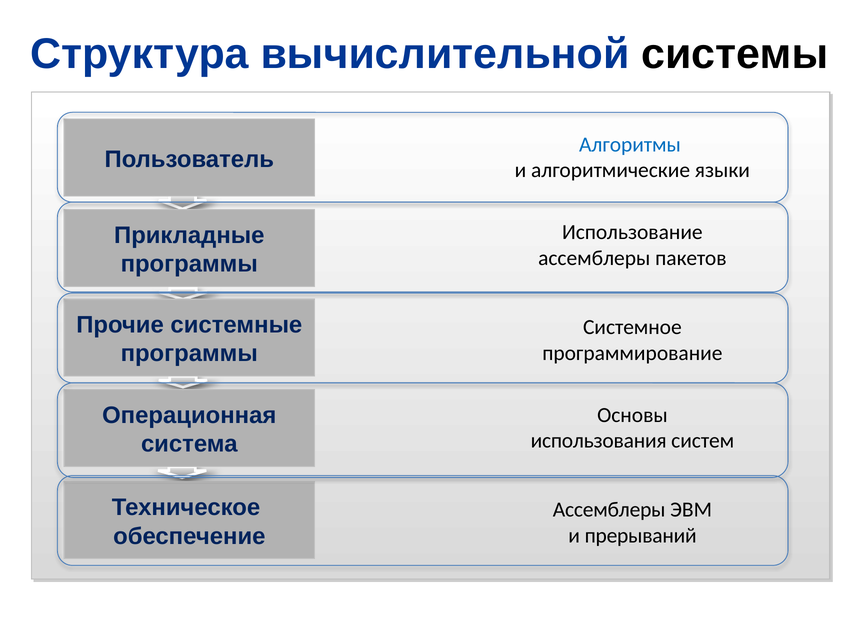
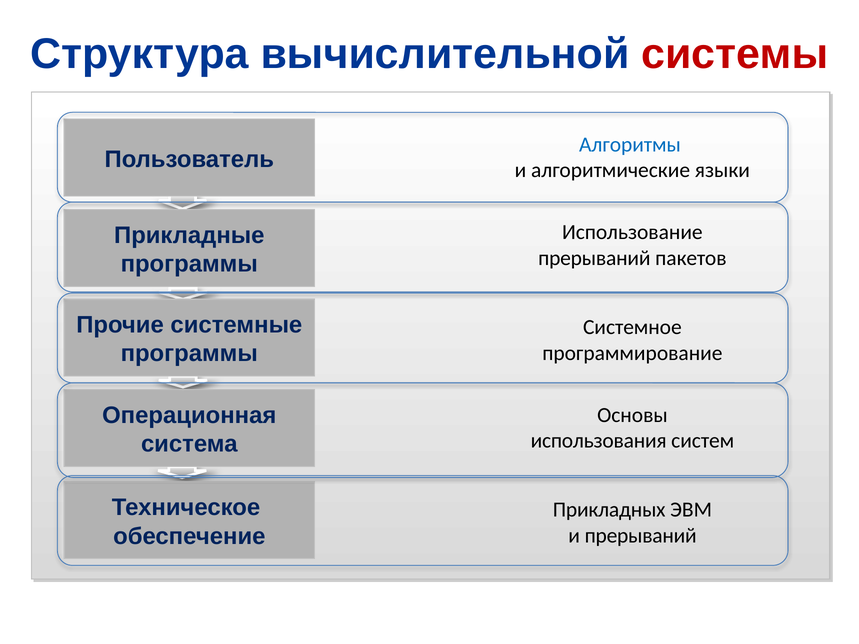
системы colour: black -> red
ассемблеры at (594, 258): ассемблеры -> прерываний
Ассемблеры at (609, 510): Ассемблеры -> Прикладных
